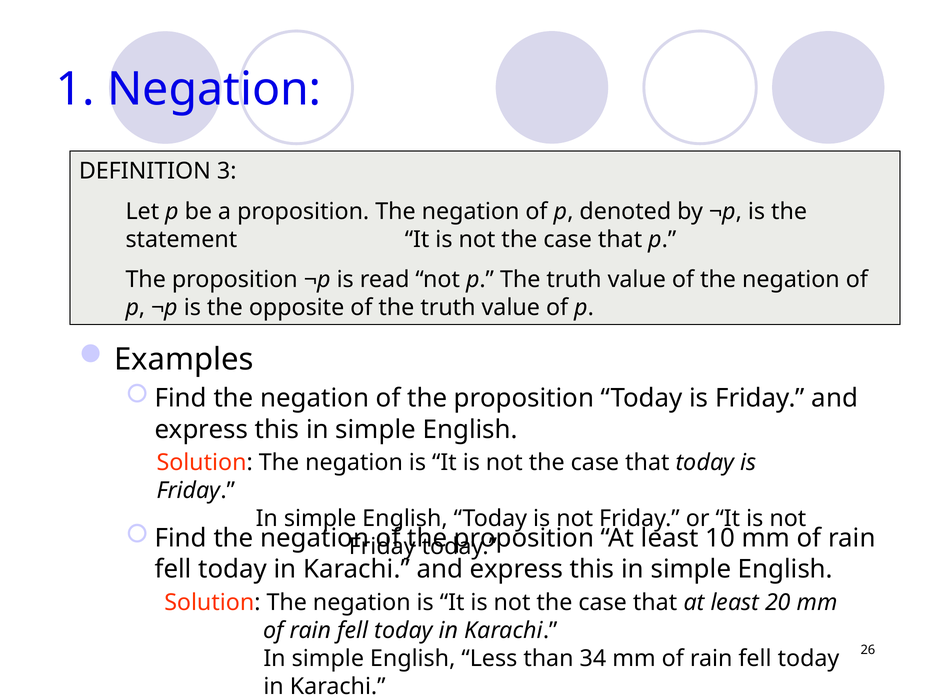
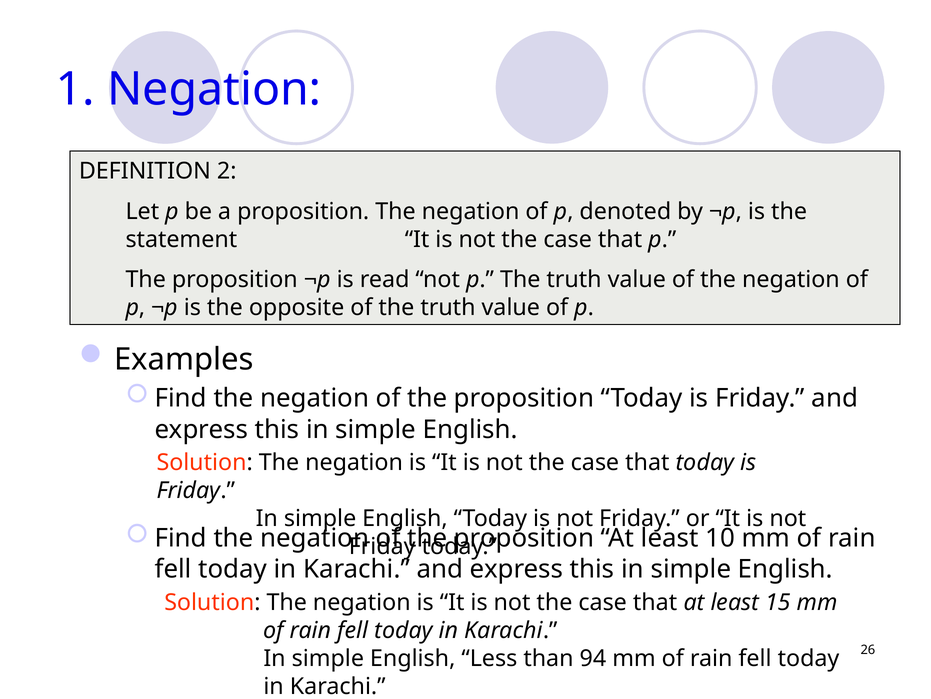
3: 3 -> 2
20: 20 -> 15
34: 34 -> 94
